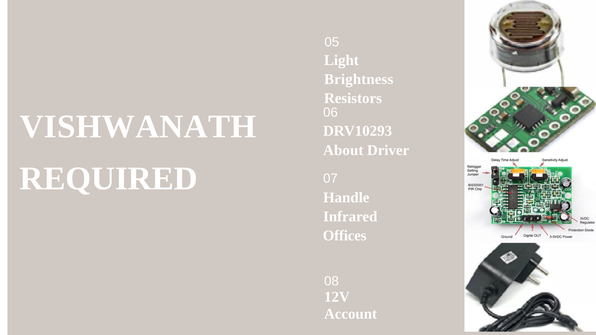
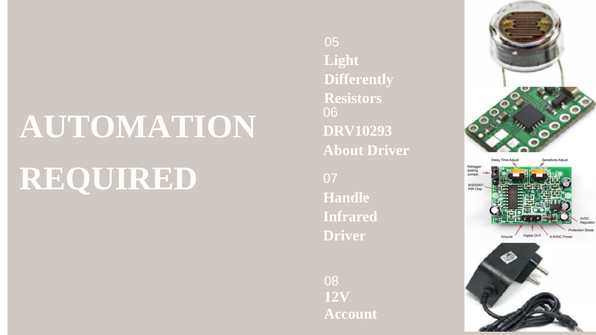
Brightness: Brightness -> Differently
VISHWANATH: VISHWANATH -> AUTOMATION
Offices at (345, 236): Offices -> Driver
